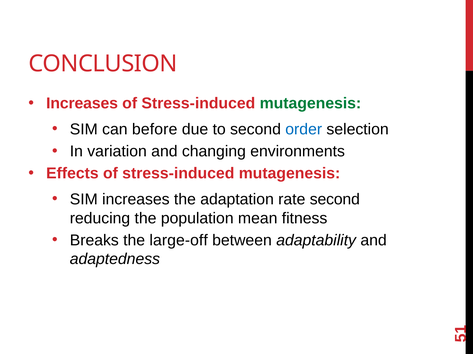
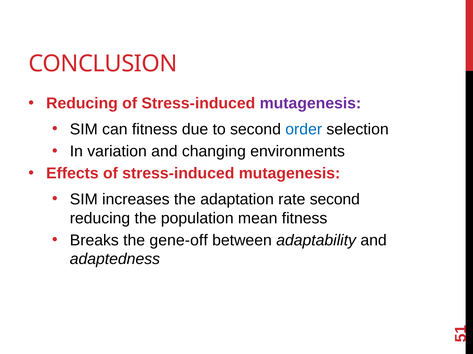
Increases at (82, 104): Increases -> Reducing
mutagenesis at (310, 104) colour: green -> purple
can before: before -> fitness
large-off: large-off -> gene-off
